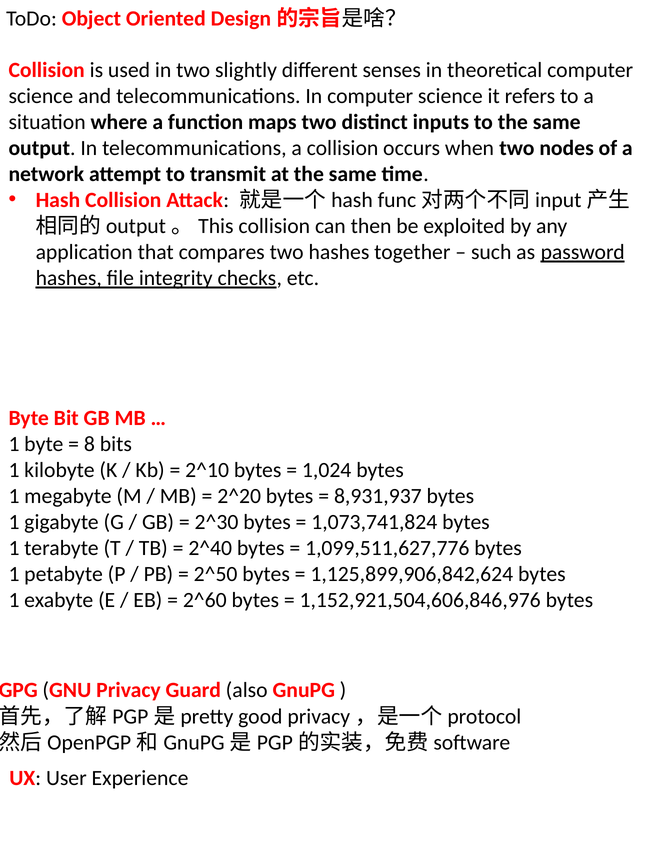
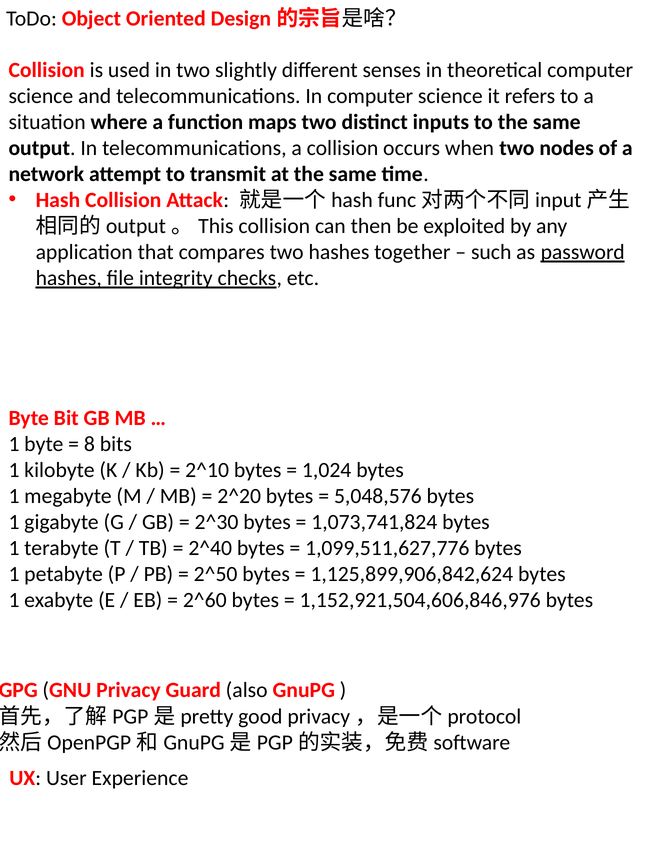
8,931,937: 8,931,937 -> 5,048,576
